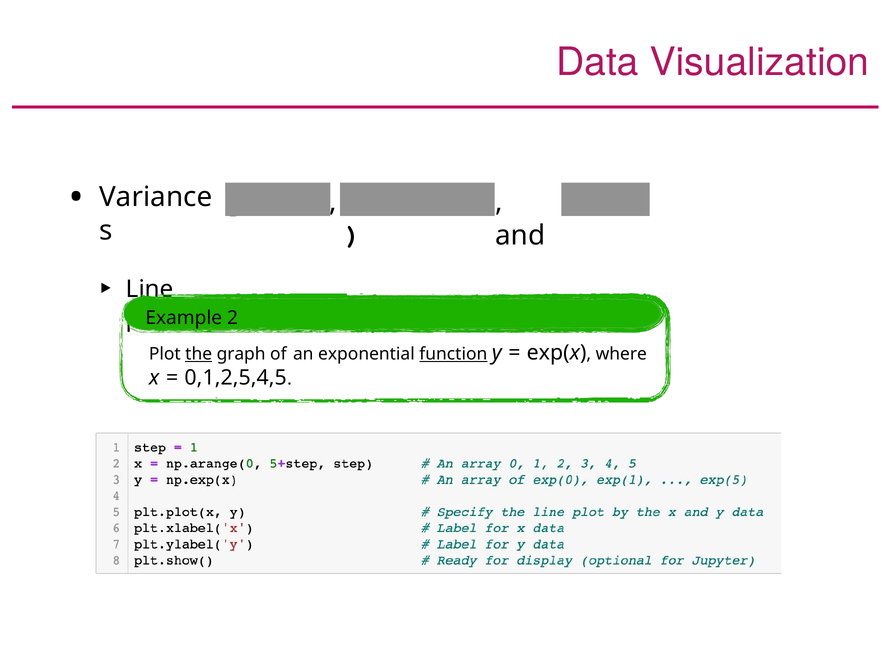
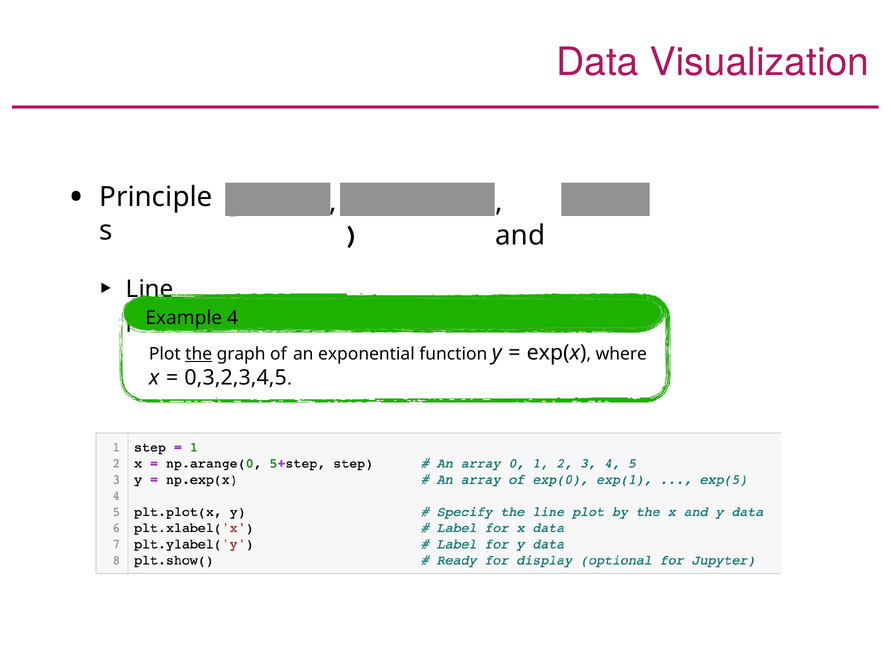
Variance: Variance -> Principle
2: 2 -> 4
function underline: present -> none
0,1,2,5,4,5: 0,1,2,5,4,5 -> 0,3,2,3,4,5
